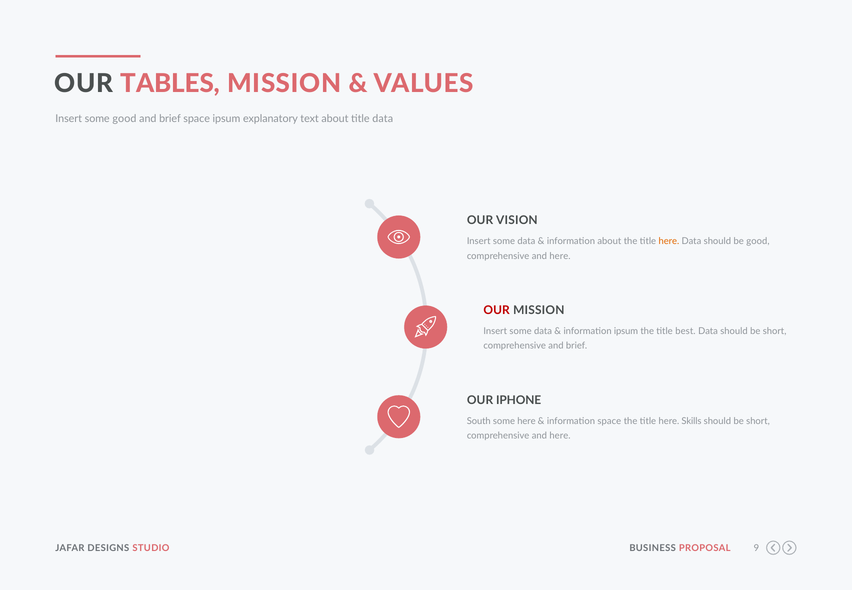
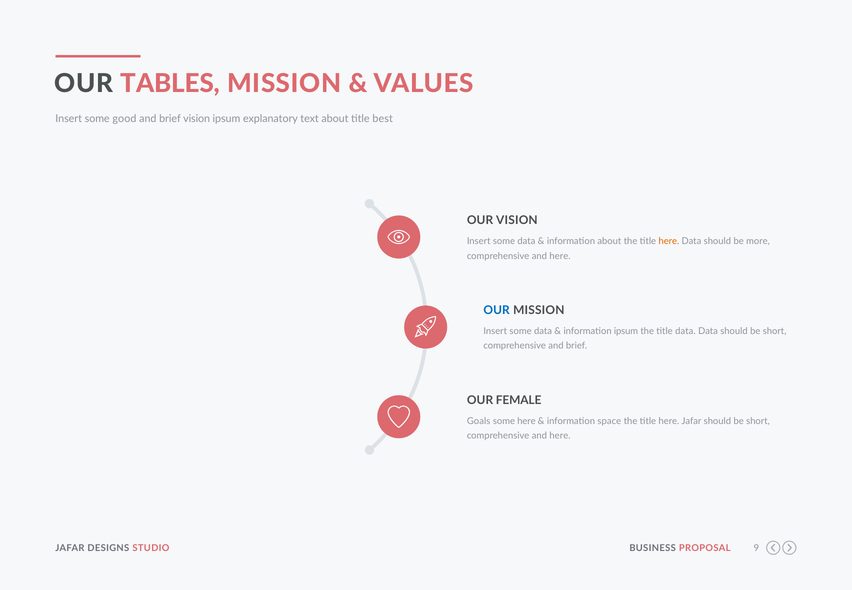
brief space: space -> vision
title data: data -> best
be good: good -> more
OUR at (497, 310) colour: red -> blue
title best: best -> data
IPHONE: IPHONE -> FEMALE
South: South -> Goals
here Skills: Skills -> Jafar
